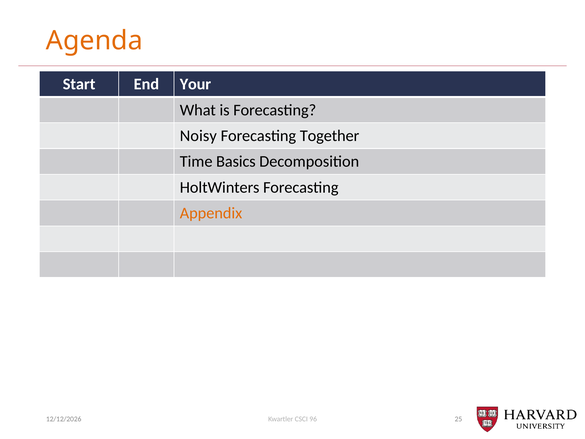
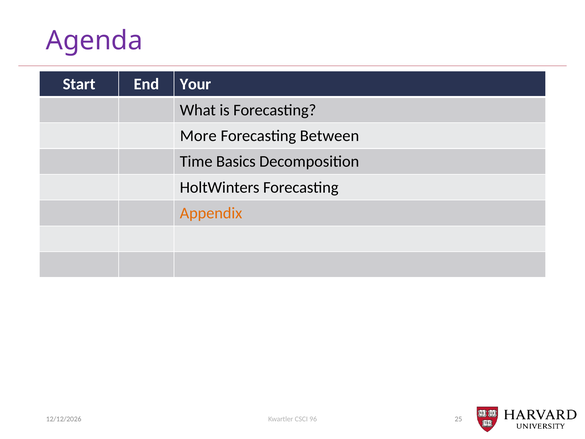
Agenda colour: orange -> purple
Noisy: Noisy -> More
Together: Together -> Between
